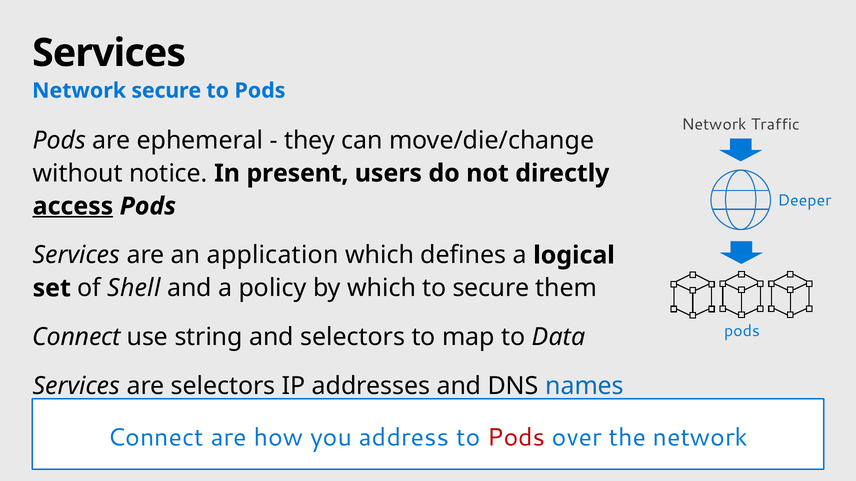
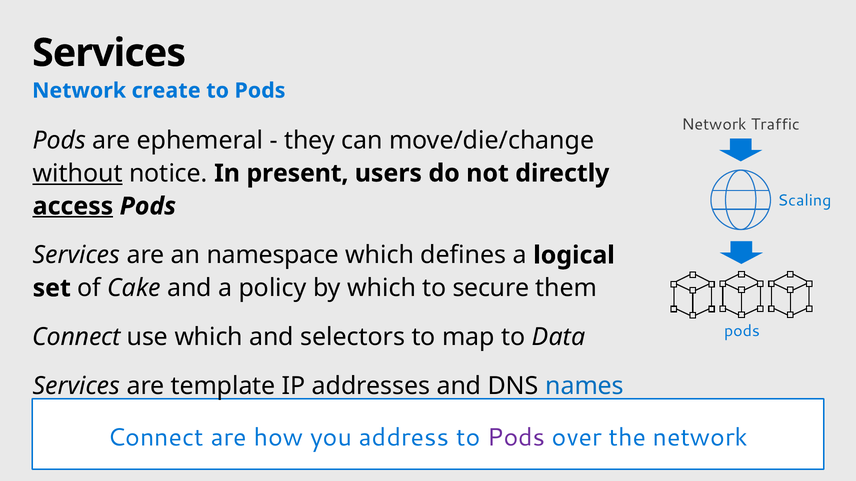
Network secure: secure -> create
without underline: none -> present
Deeper: Deeper -> Scaling
application: application -> namespace
Shell: Shell -> Cake
use string: string -> which
are selectors: selectors -> template
Pods at (516, 438) colour: red -> purple
